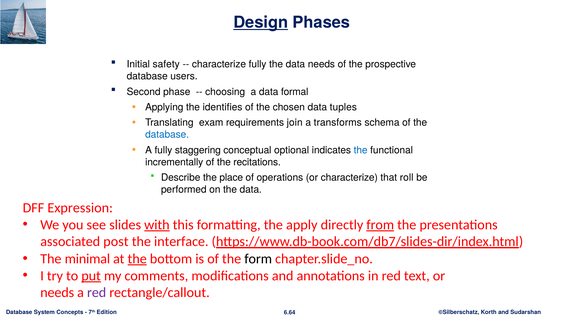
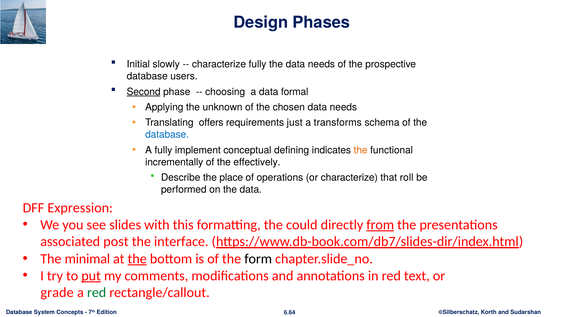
Design underline: present -> none
safety: safety -> slowly
Second underline: none -> present
identifies: identifies -> unknown
chosen data tuples: tuples -> needs
exam: exam -> offers
join: join -> just
staggering: staggering -> implement
optional: optional -> defining
the at (361, 150) colour: blue -> orange
recitations: recitations -> effectively
with underline: present -> none
apply: apply -> could
needs at (57, 292): needs -> grade
red at (97, 292) colour: purple -> green
